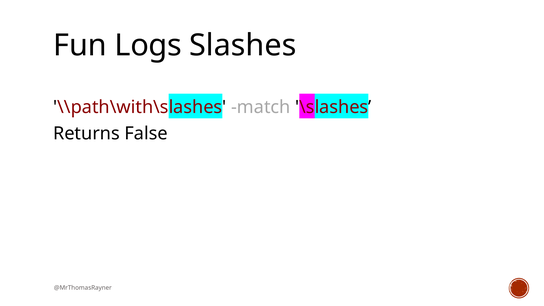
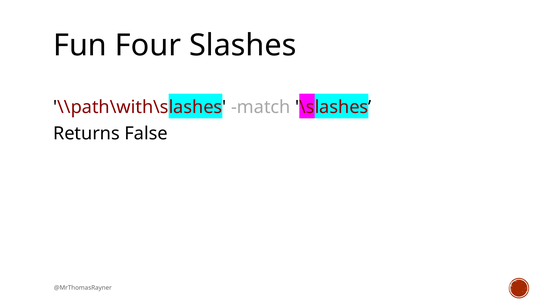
Logs: Logs -> Four
